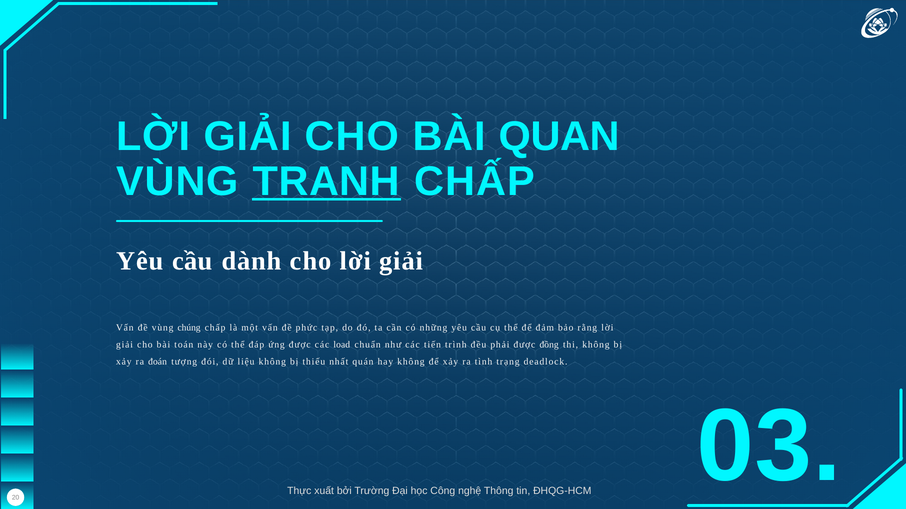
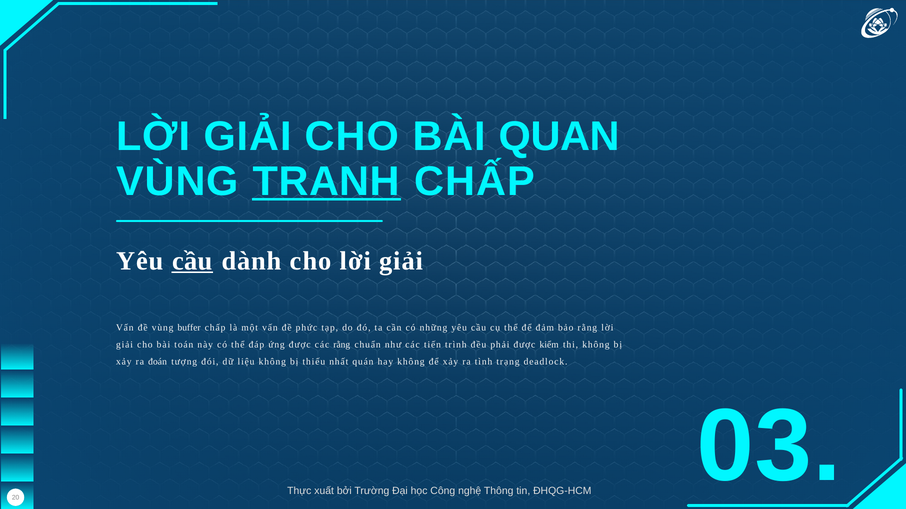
cầu at (192, 261) underline: none -> present
chúng: chúng -> buffer
các load: load -> rằng
đồng: đồng -> kiểm
